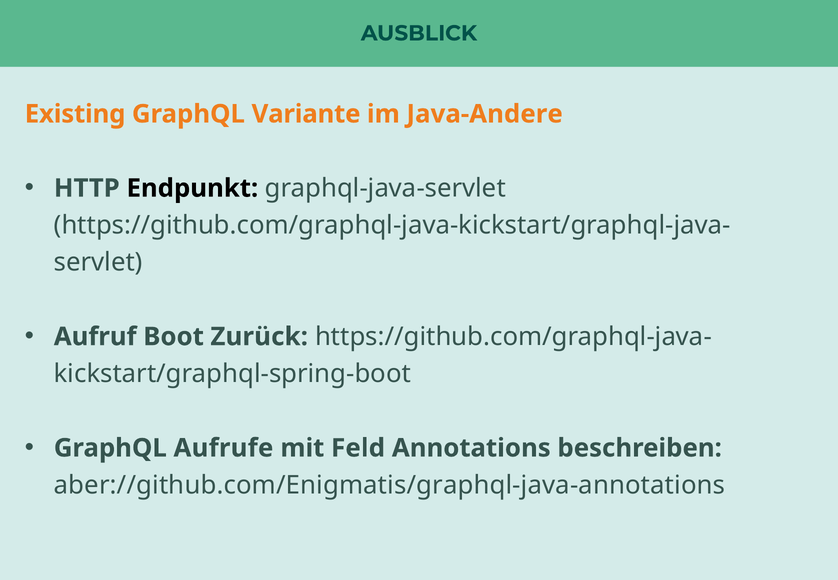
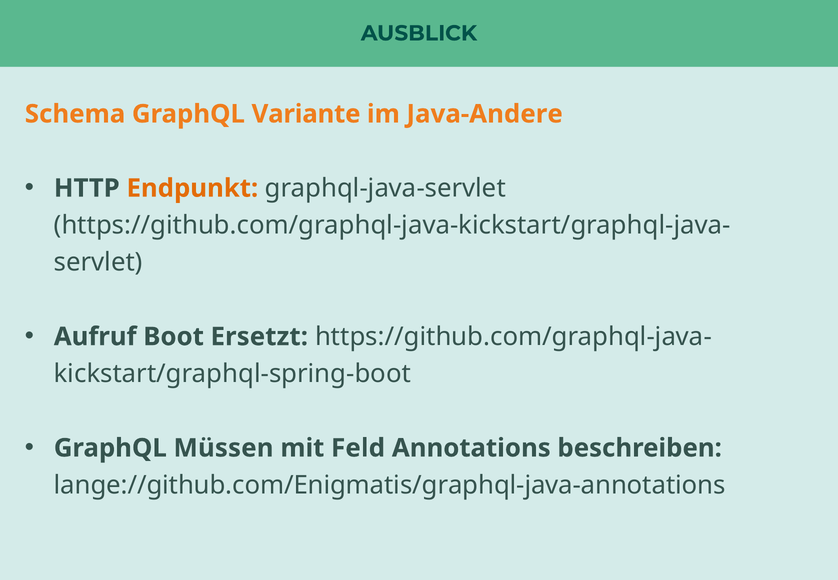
Existing: Existing -> Schema
Endpunkt colour: black -> orange
Zurück: Zurück -> Ersetzt
Aufrufe: Aufrufe -> Müssen
aber://github.com/Enigmatis/graphql-java-annotations: aber://github.com/Enigmatis/graphql-java-annotations -> lange://github.com/Enigmatis/graphql-java-annotations
